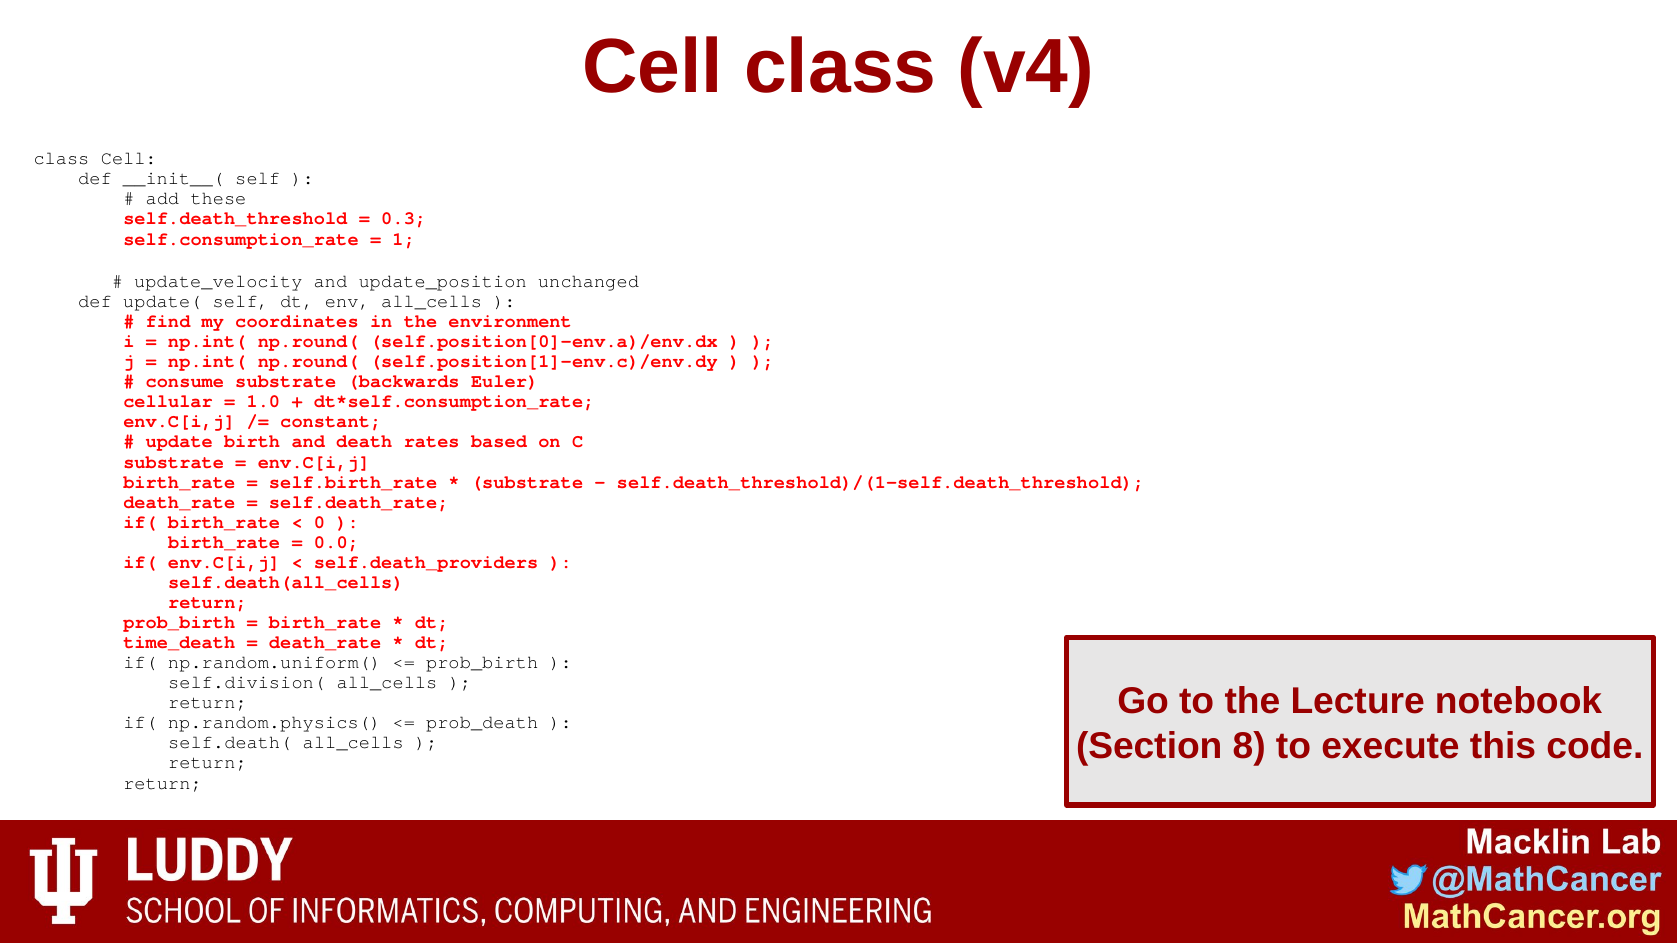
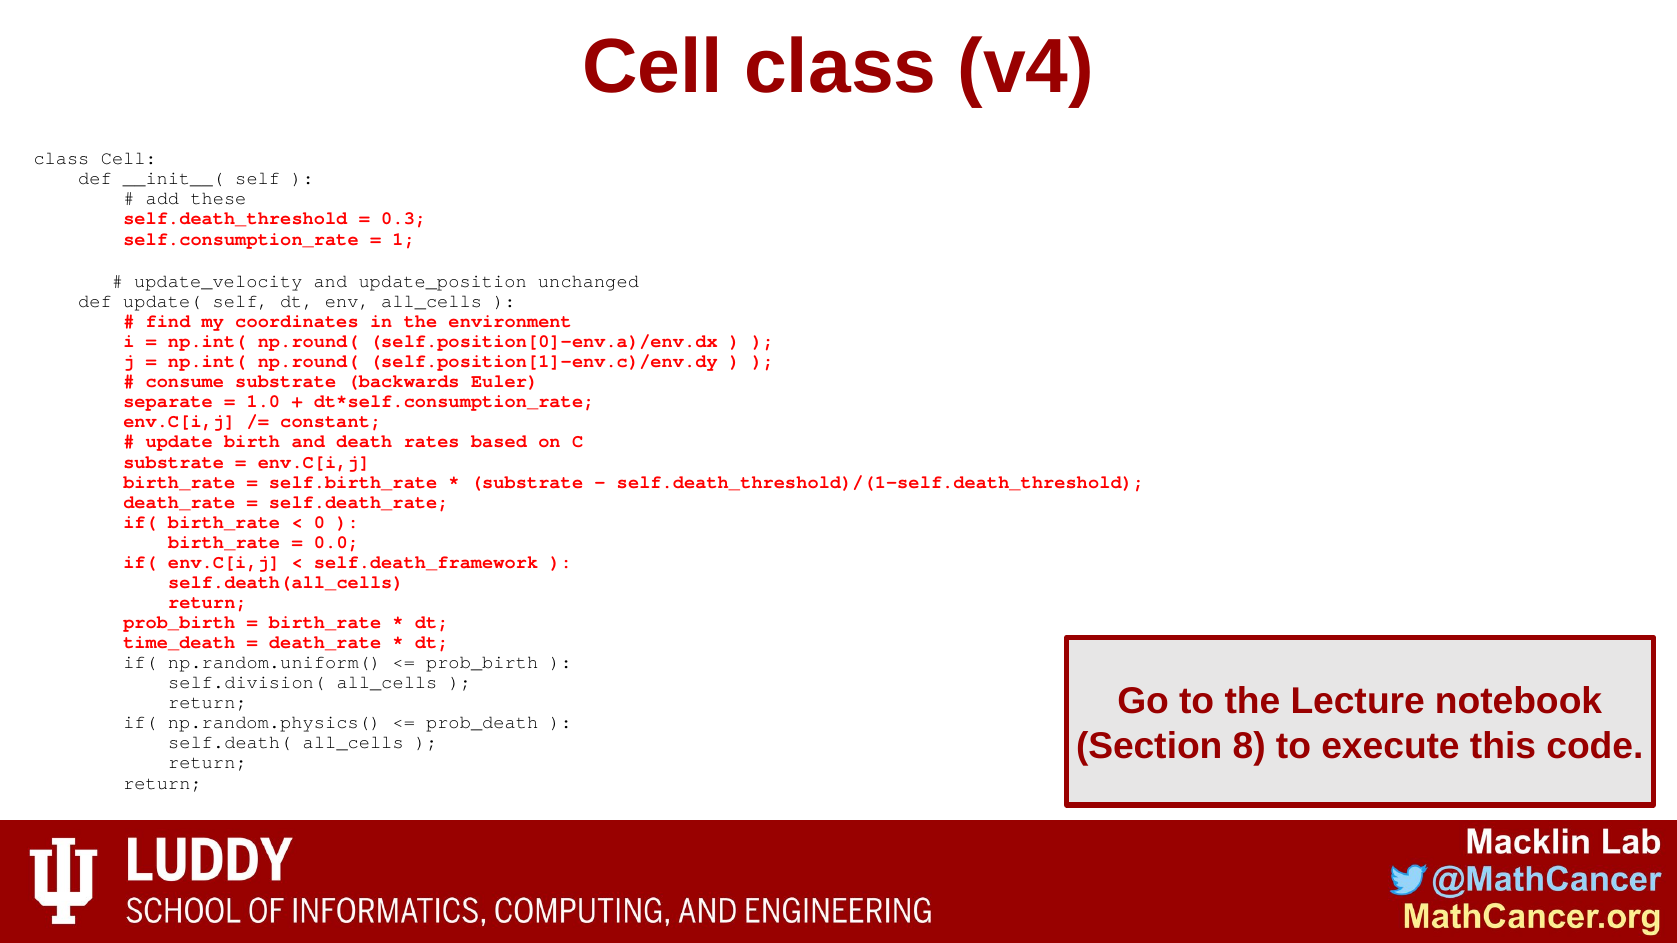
cellular: cellular -> separate
self.death_providers: self.death_providers -> self.death_framework
